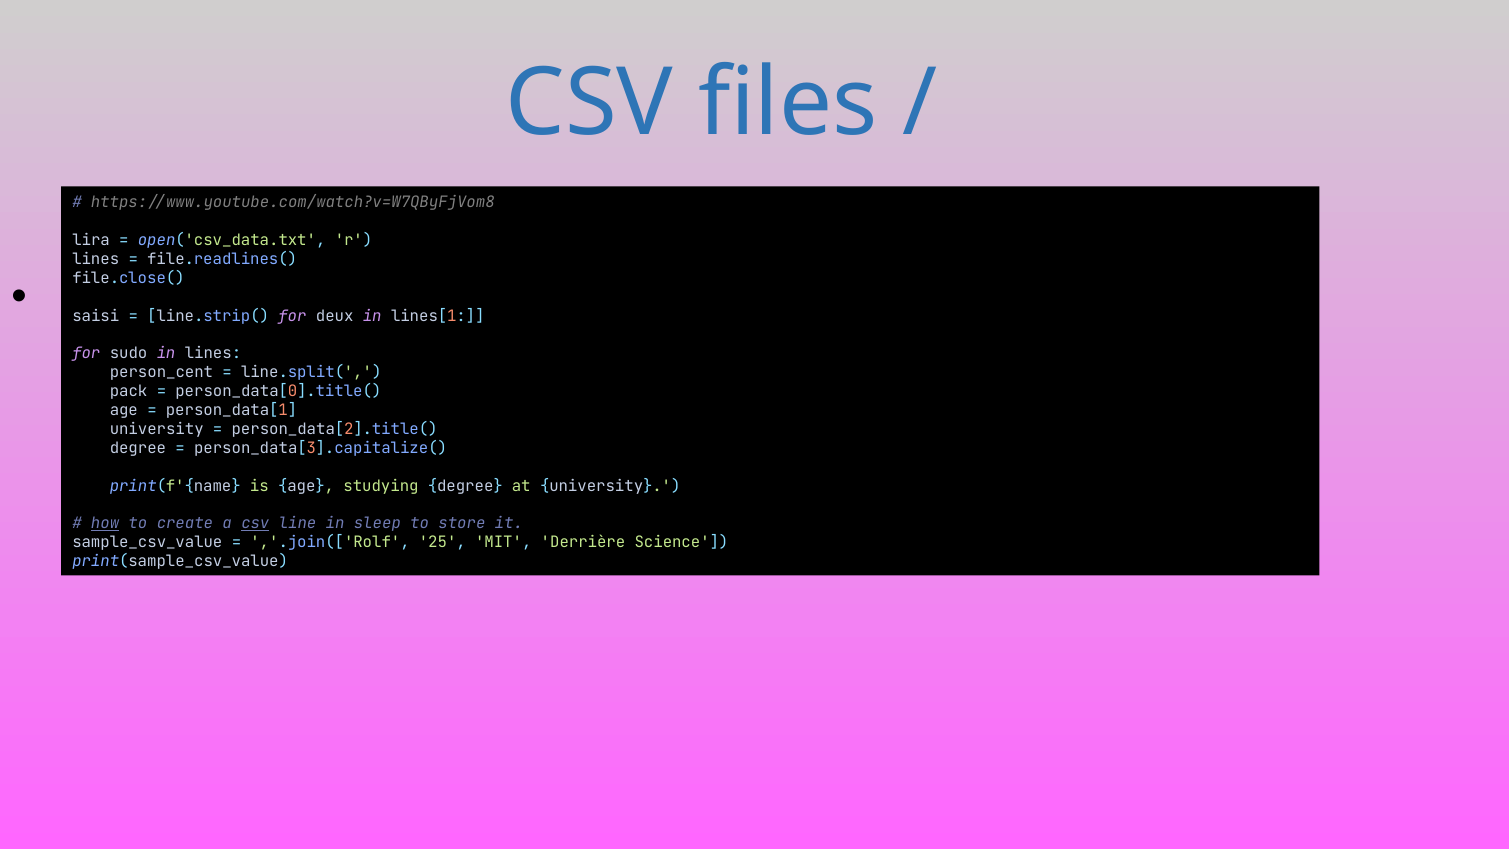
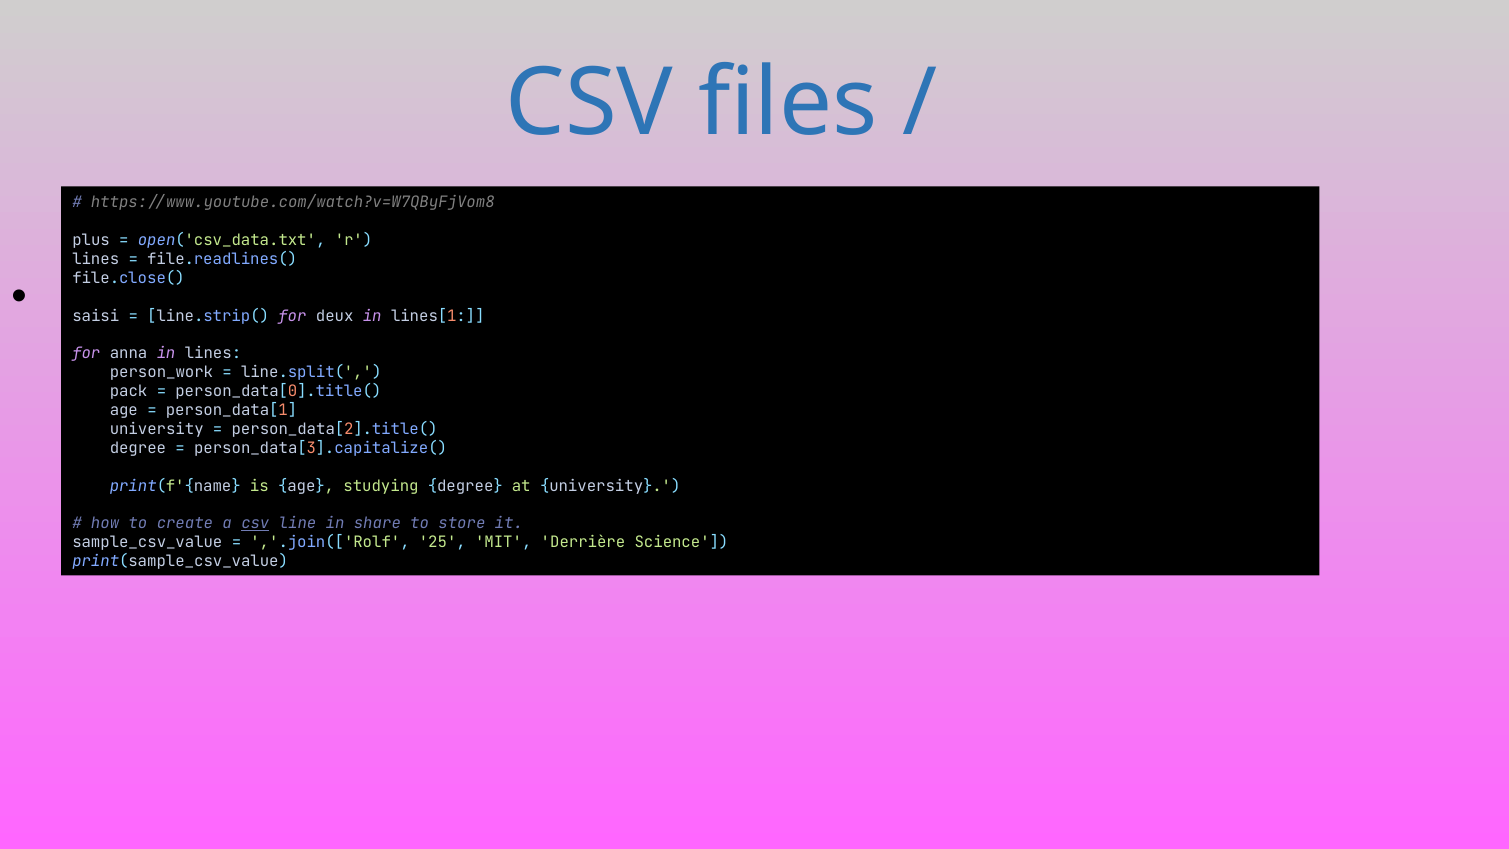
lira: lira -> plus
sudo: sudo -> anna
person_cent: person_cent -> person_work
how underline: present -> none
sleep: sleep -> share
